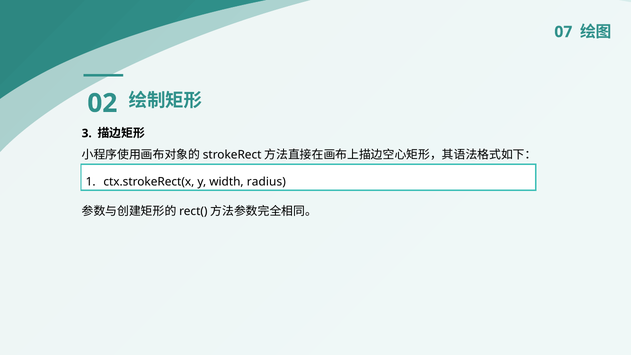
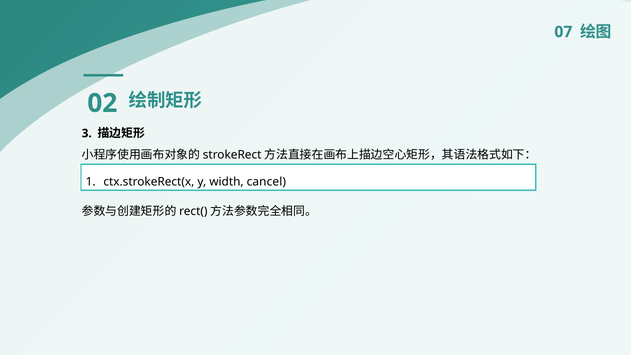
radius: radius -> cancel
